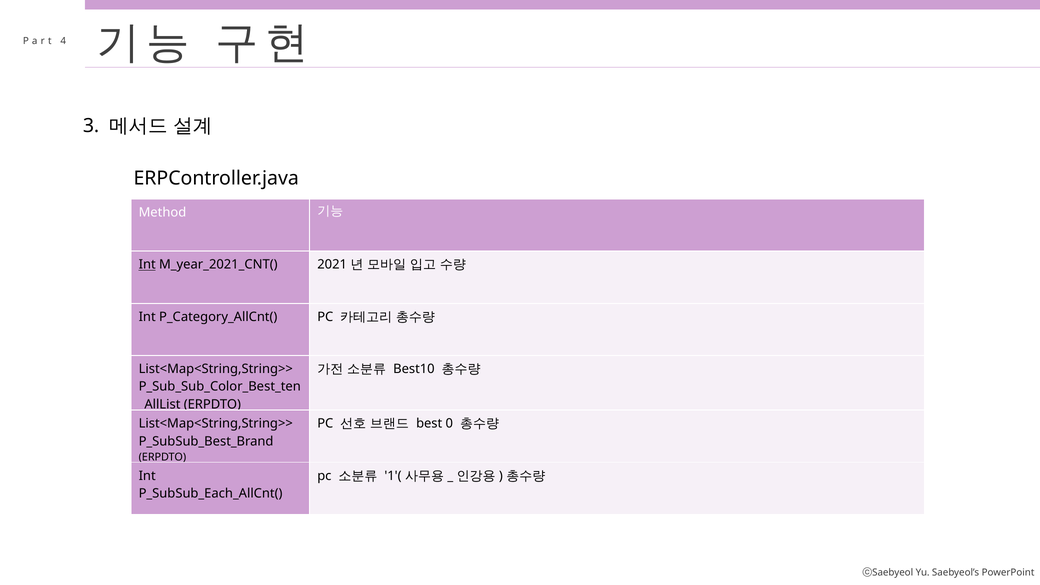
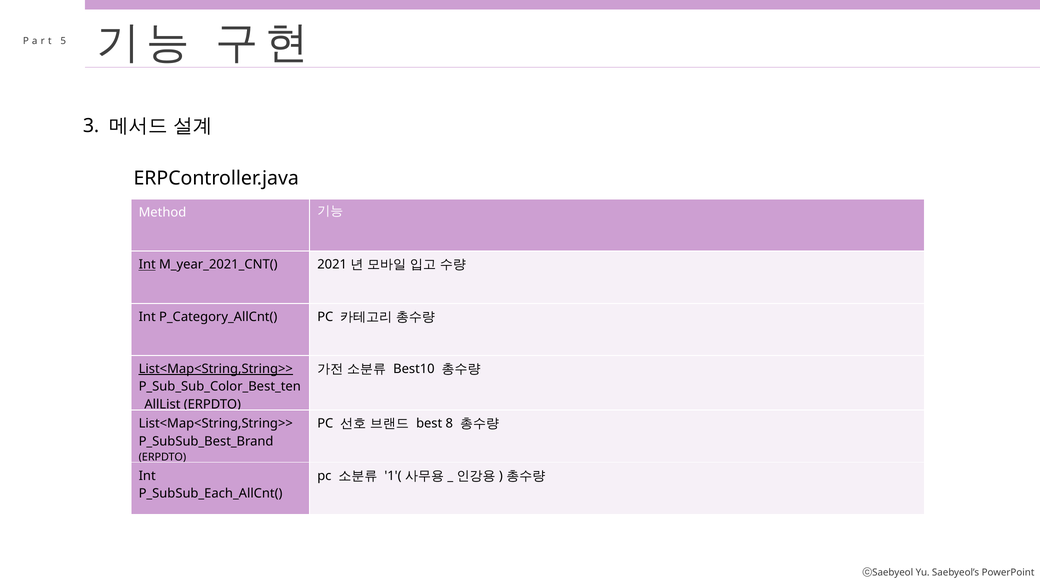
4: 4 -> 5
List<Map<String,String>> at (216, 369) underline: none -> present
0: 0 -> 8
